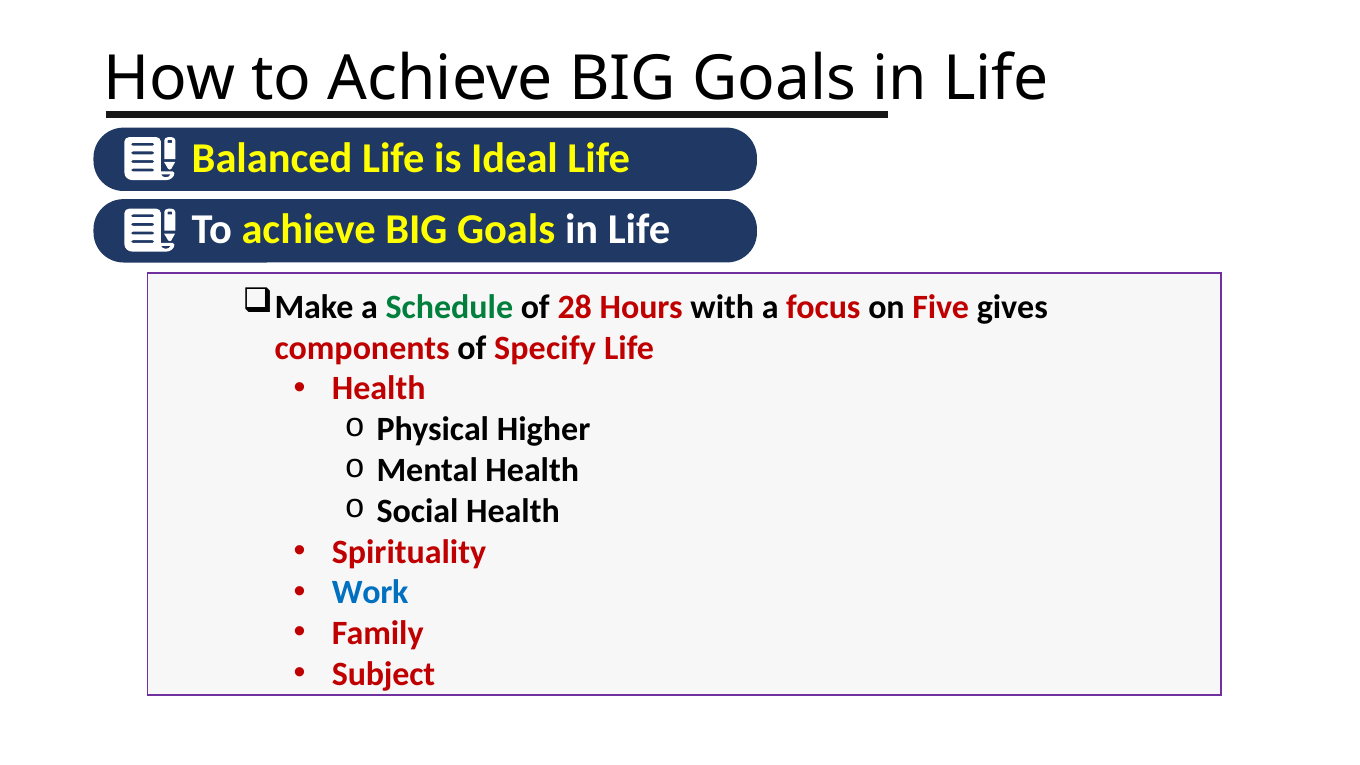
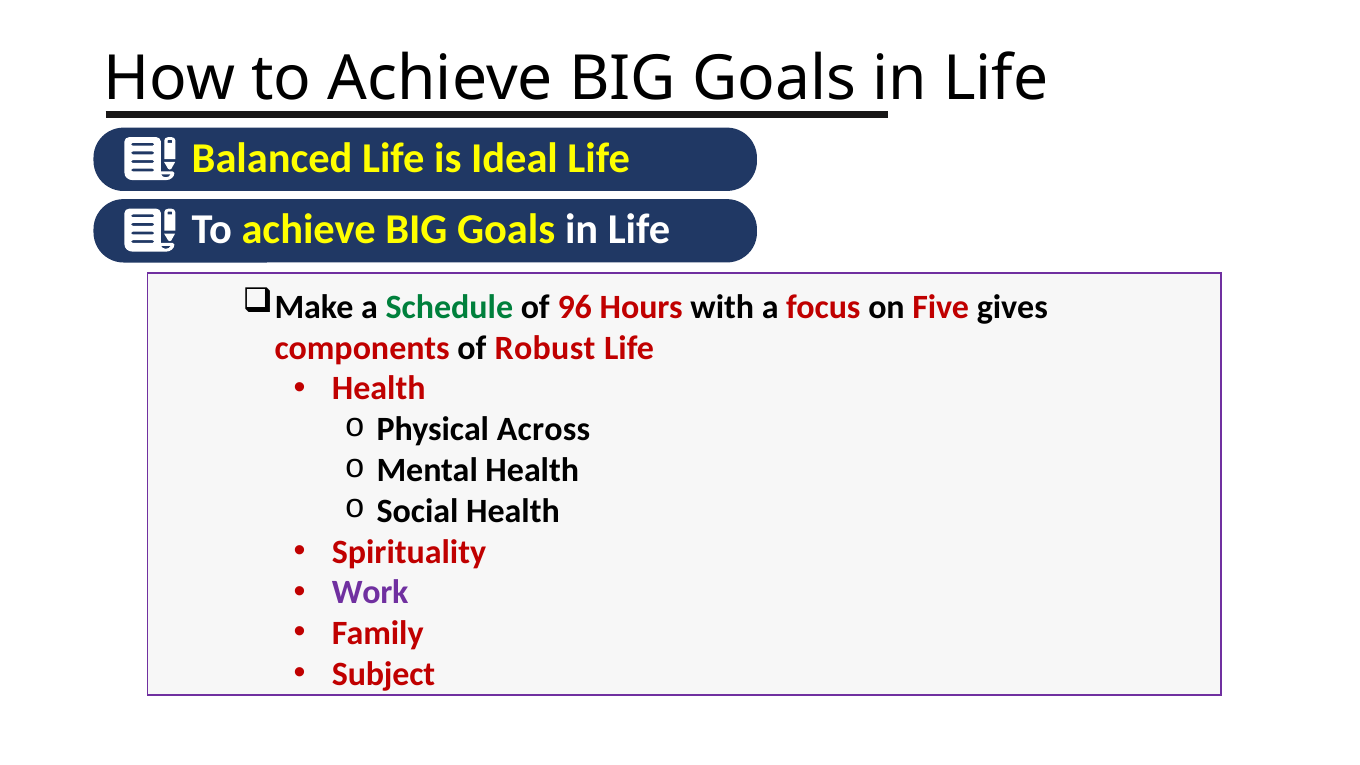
28: 28 -> 96
Specify: Specify -> Robust
Higher: Higher -> Across
Work colour: blue -> purple
